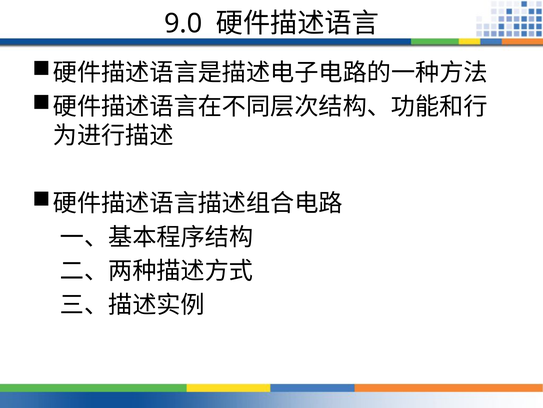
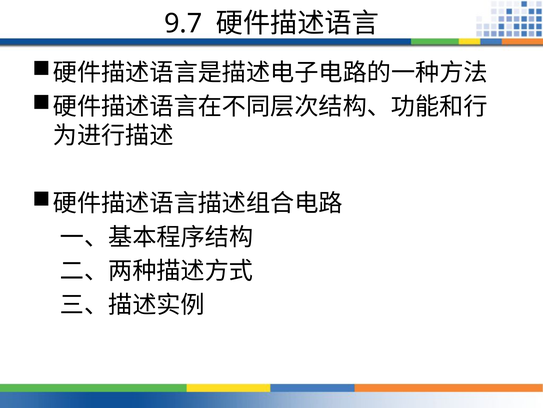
9.0: 9.0 -> 9.7
